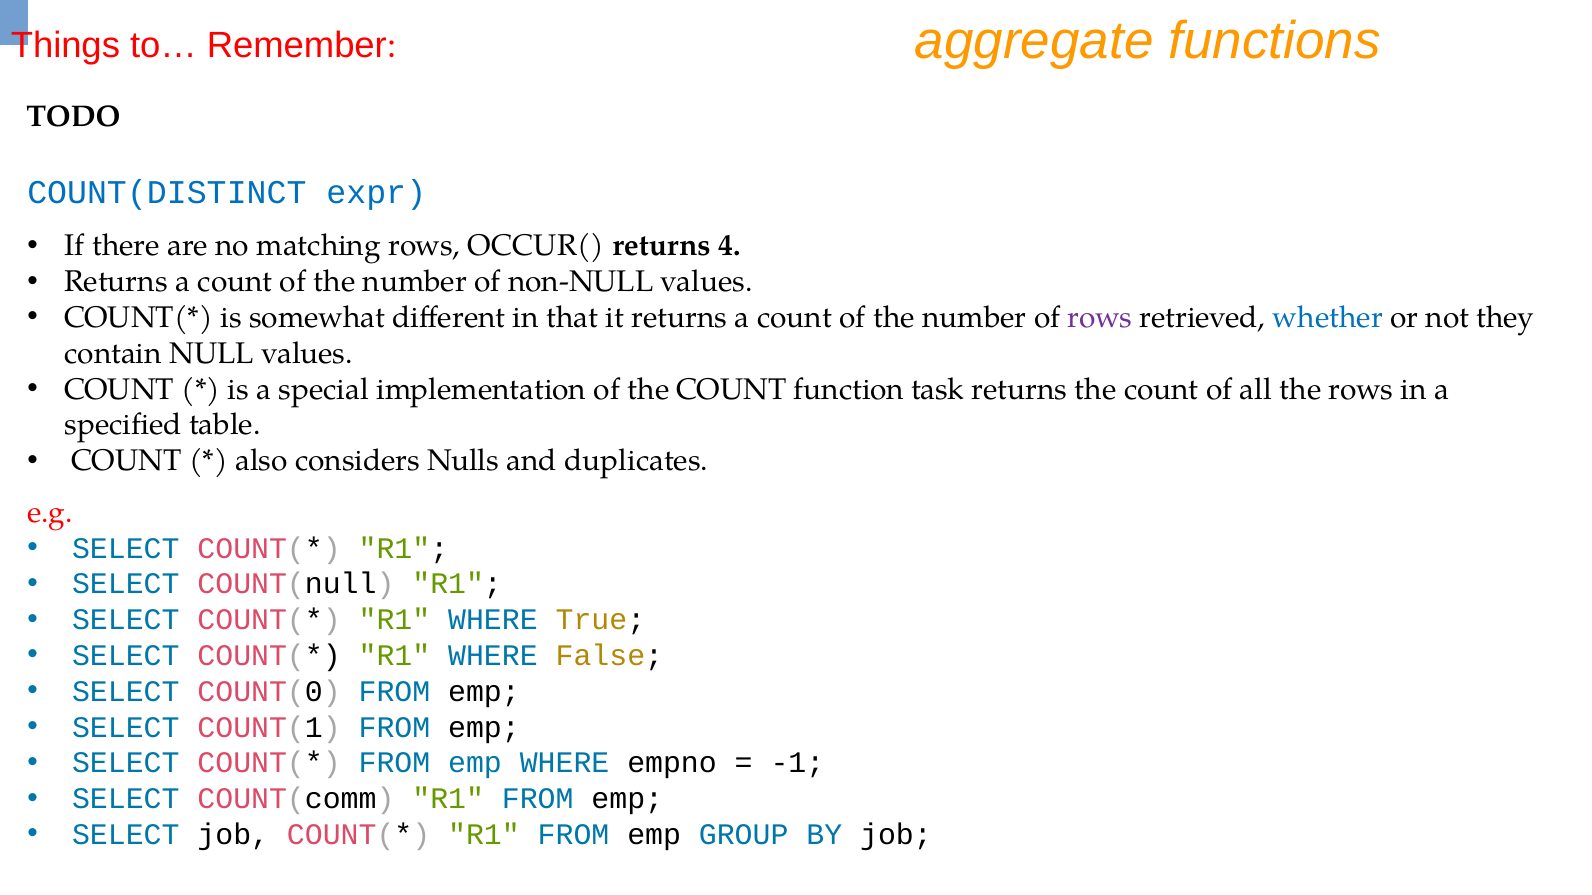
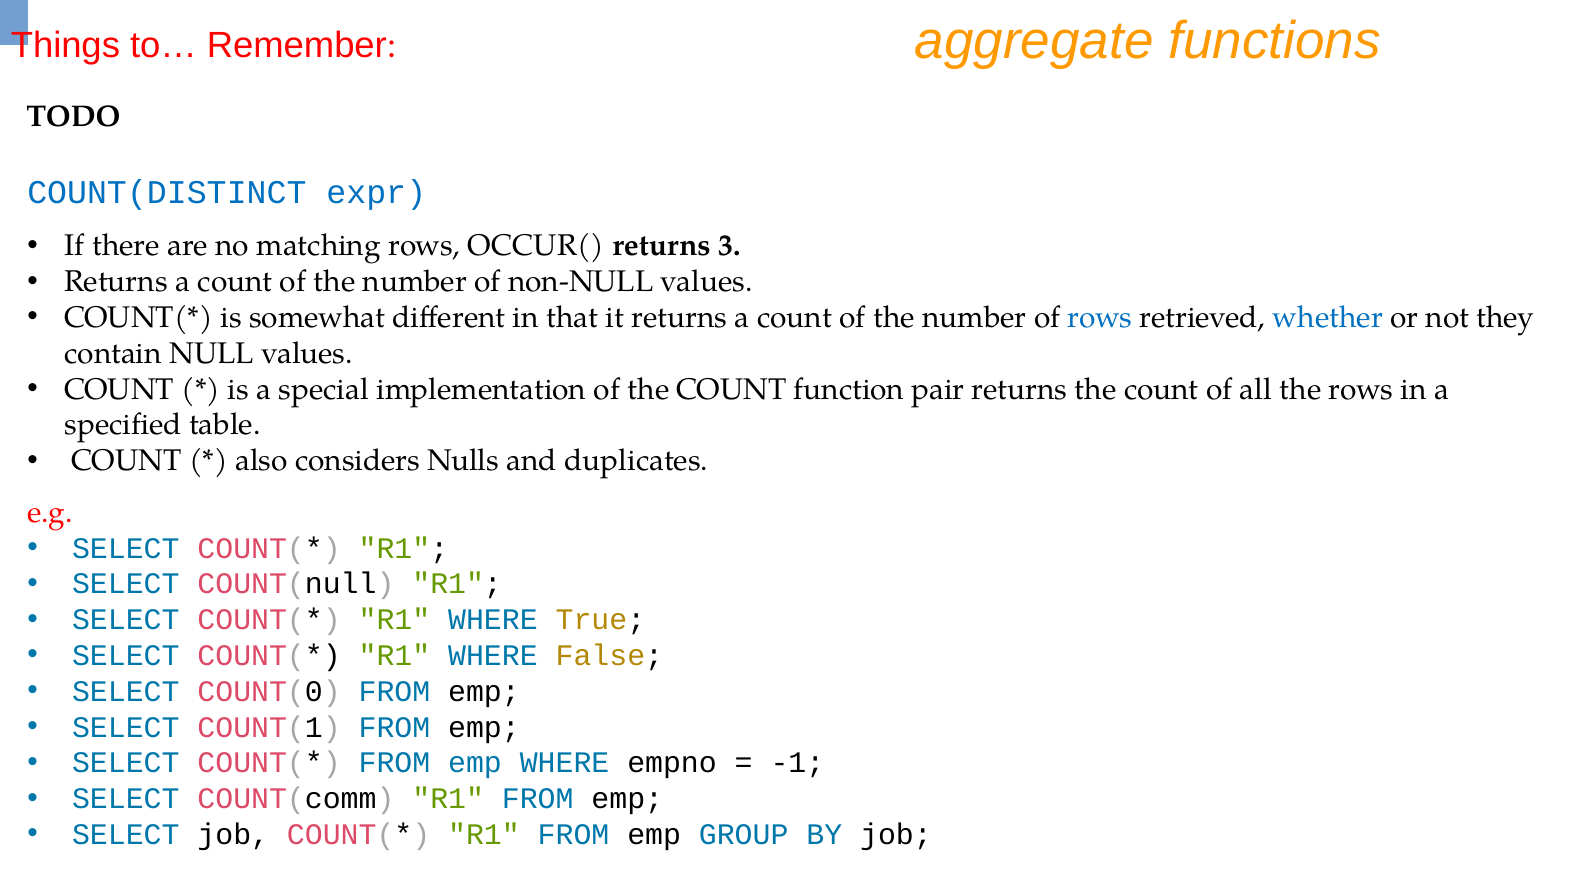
4: 4 -> 3
rows at (1100, 318) colour: purple -> blue
task: task -> pair
